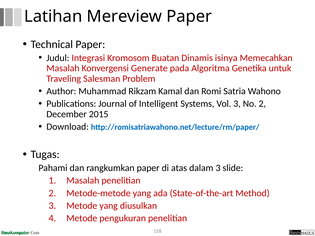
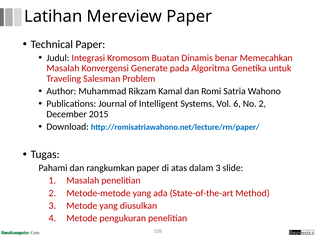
isinya: isinya -> benar
Vol 3: 3 -> 6
